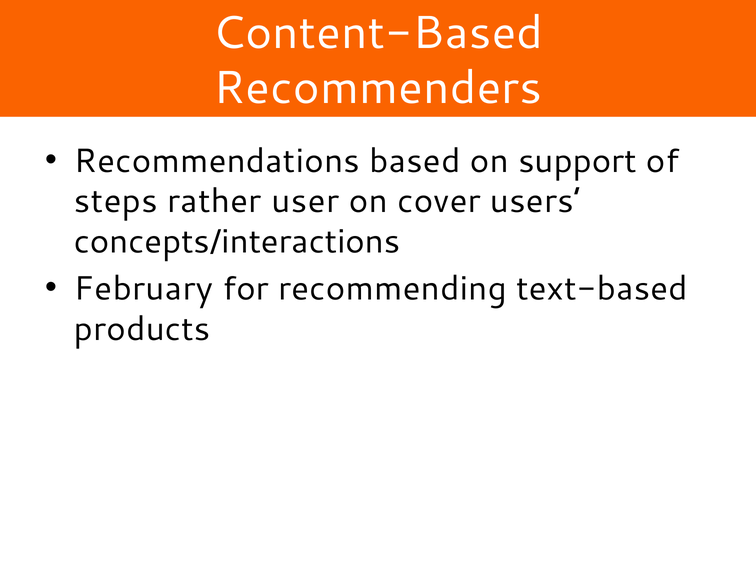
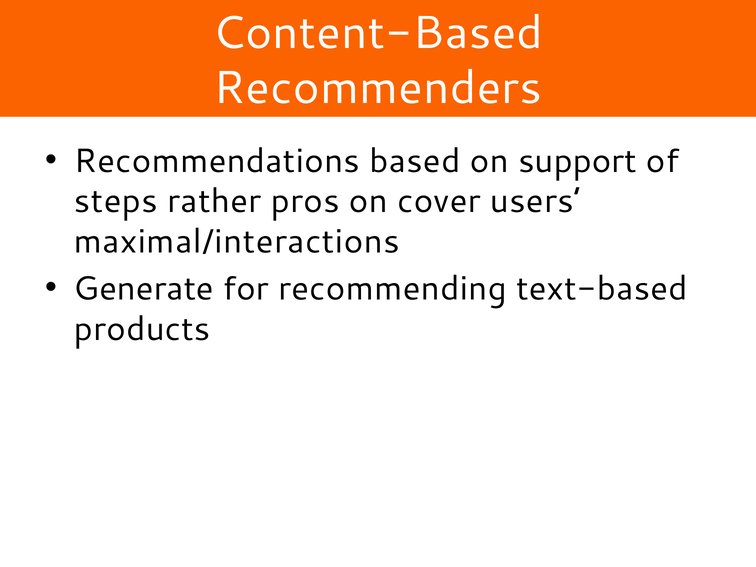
user: user -> pros
concepts/interactions: concepts/interactions -> maximal/interactions
February: February -> Generate
